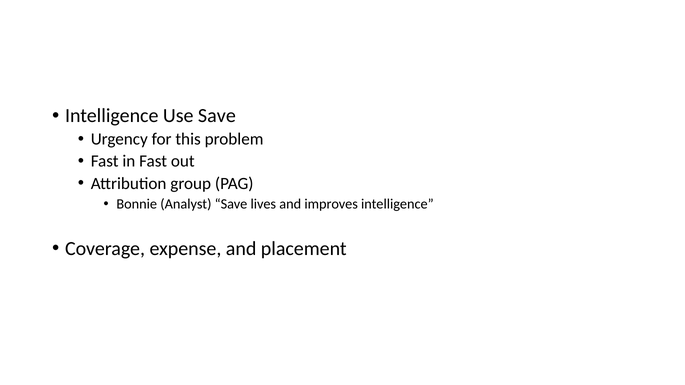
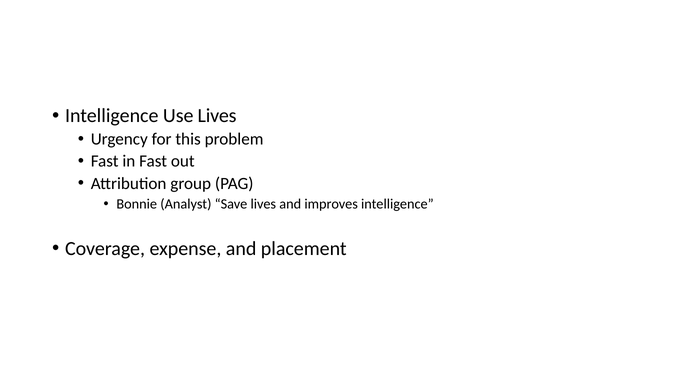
Use Save: Save -> Lives
